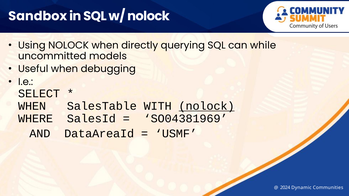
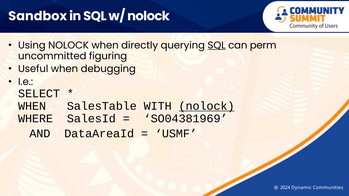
SQL at (217, 45) underline: none -> present
while: while -> perm
models: models -> figuring
